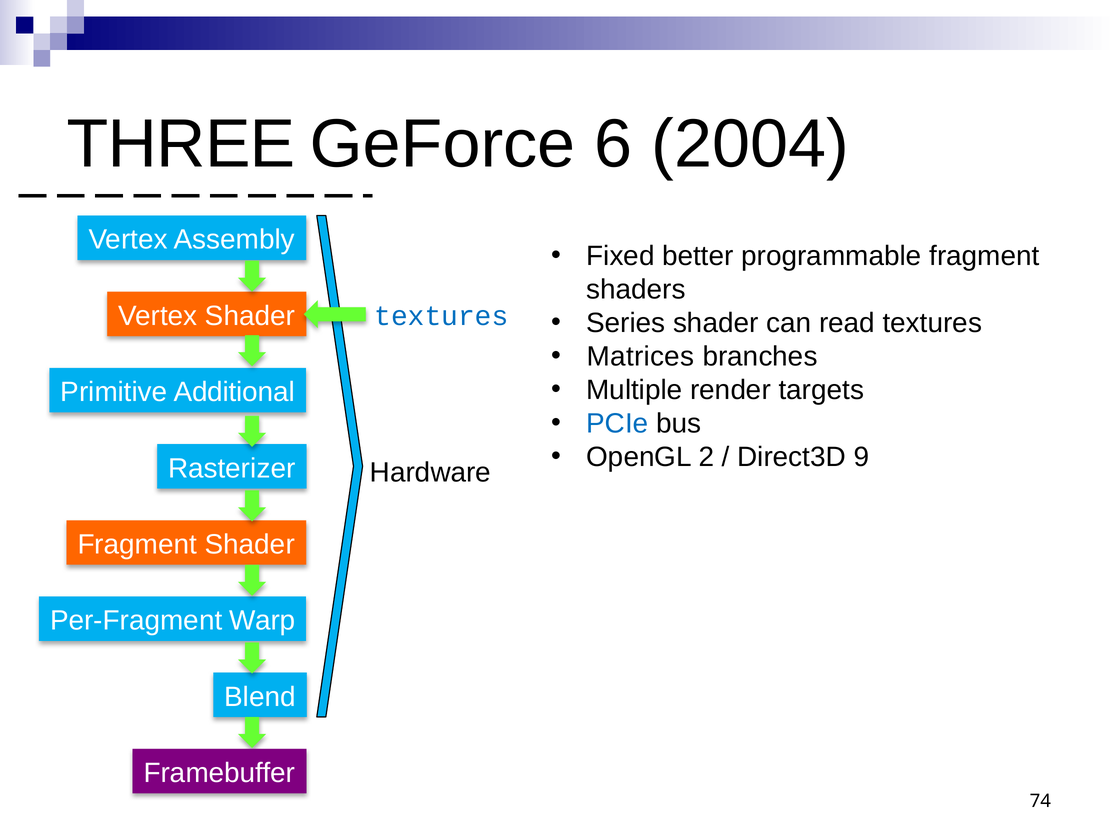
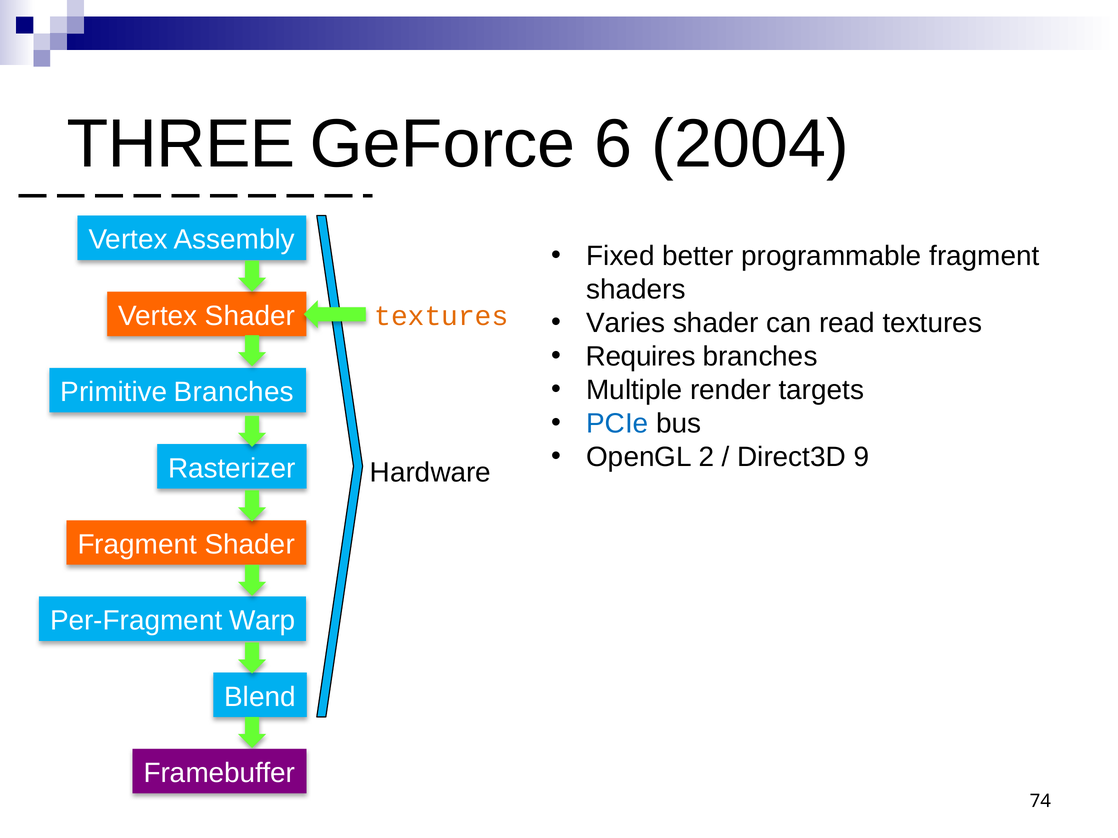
textures at (441, 316) colour: blue -> orange
Series: Series -> Varies
Matrices: Matrices -> Requires
Primitive Additional: Additional -> Branches
